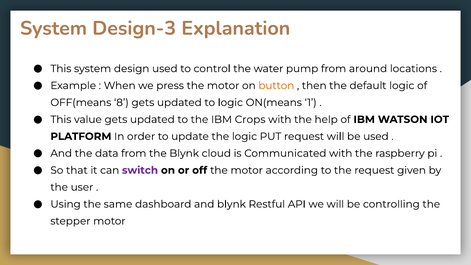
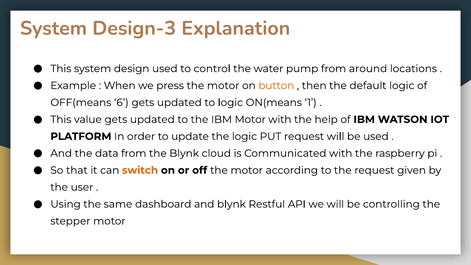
8: 8 -> 6
IBM Crops: Crops -> Motor
switch colour: purple -> orange
